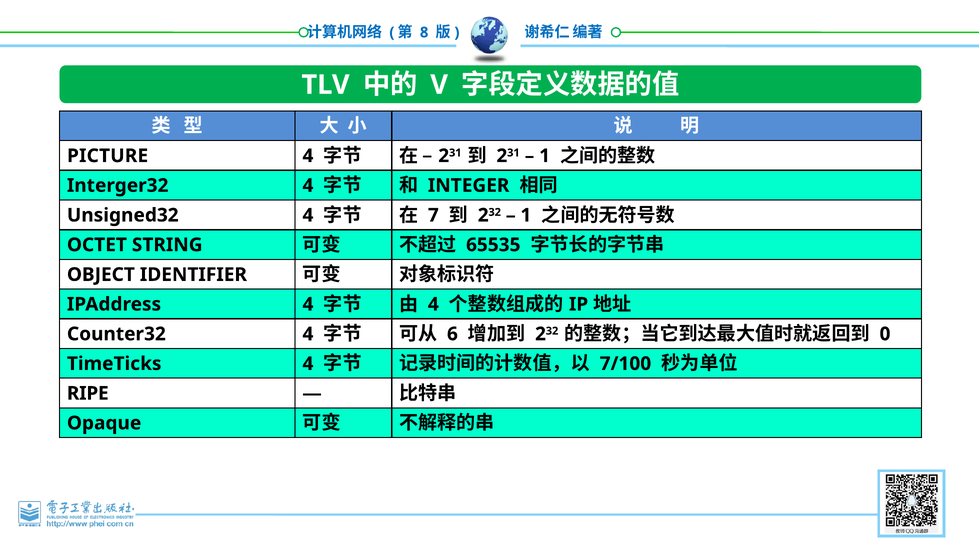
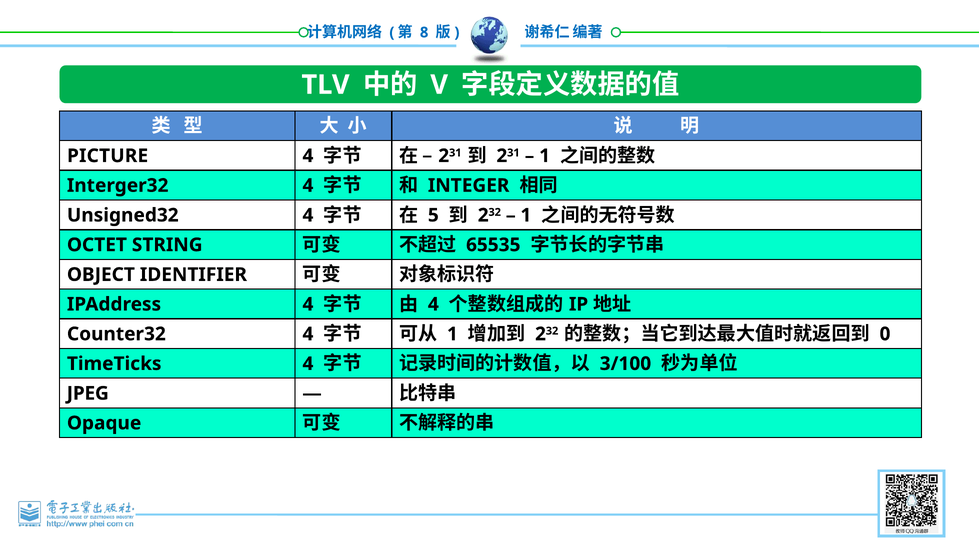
7: 7 -> 5
6 at (452, 334): 6 -> 1
7/100: 7/100 -> 3/100
RIPE: RIPE -> JPEG
